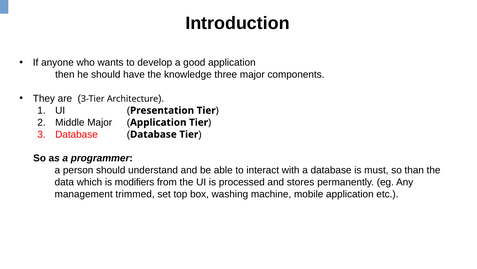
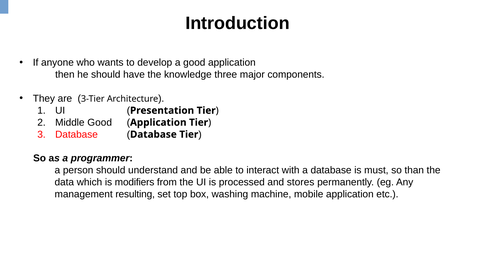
Middle Major: Major -> Good
trimmed: trimmed -> resulting
